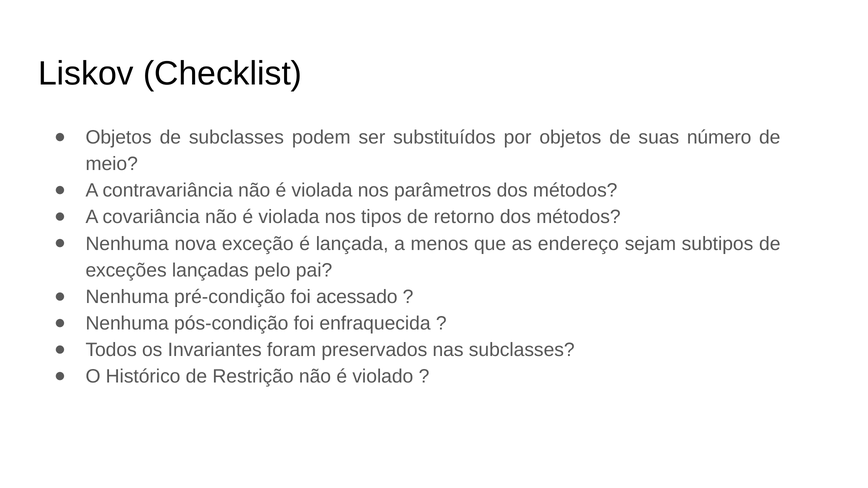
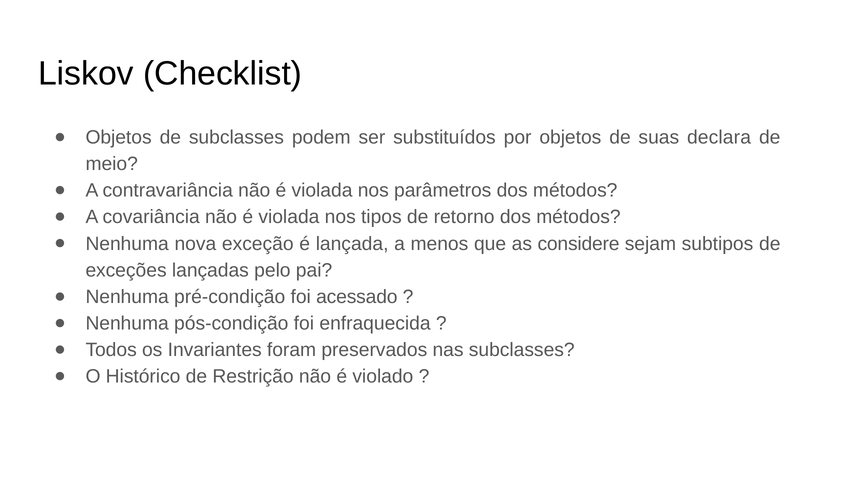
número: número -> declara
endereço: endereço -> considere
